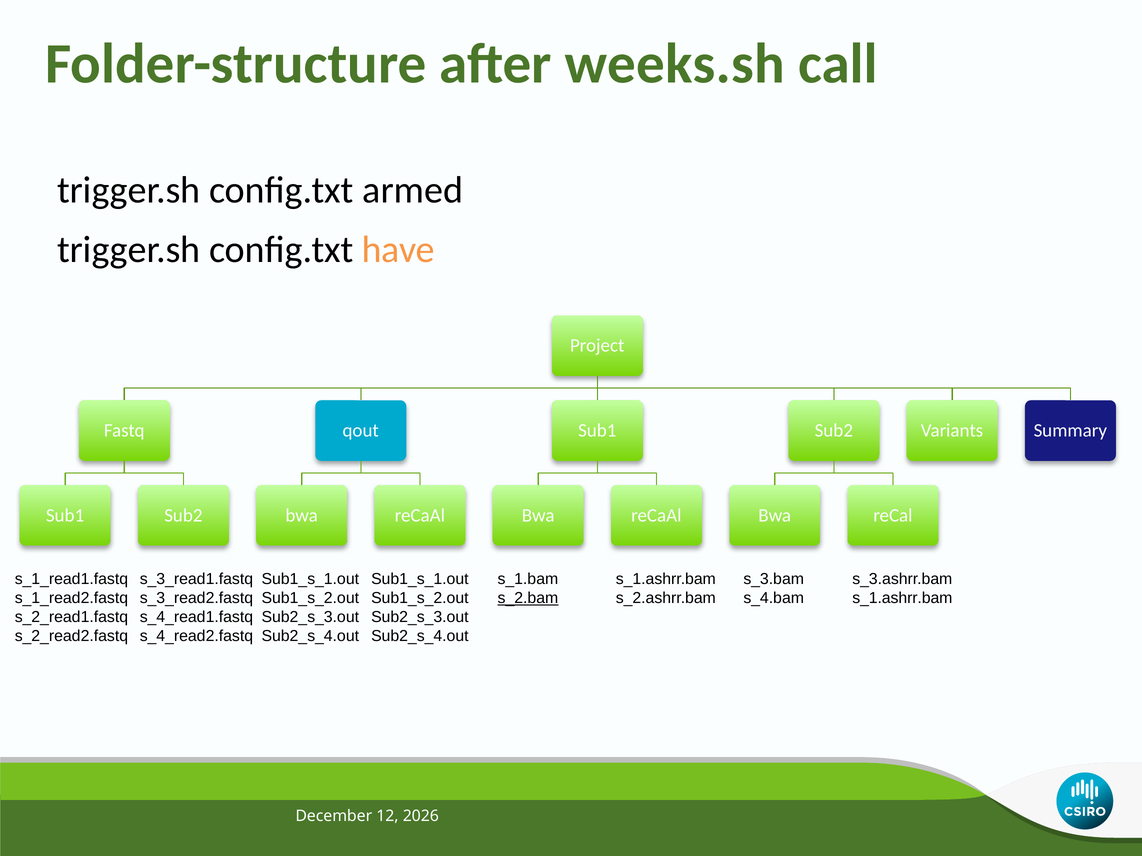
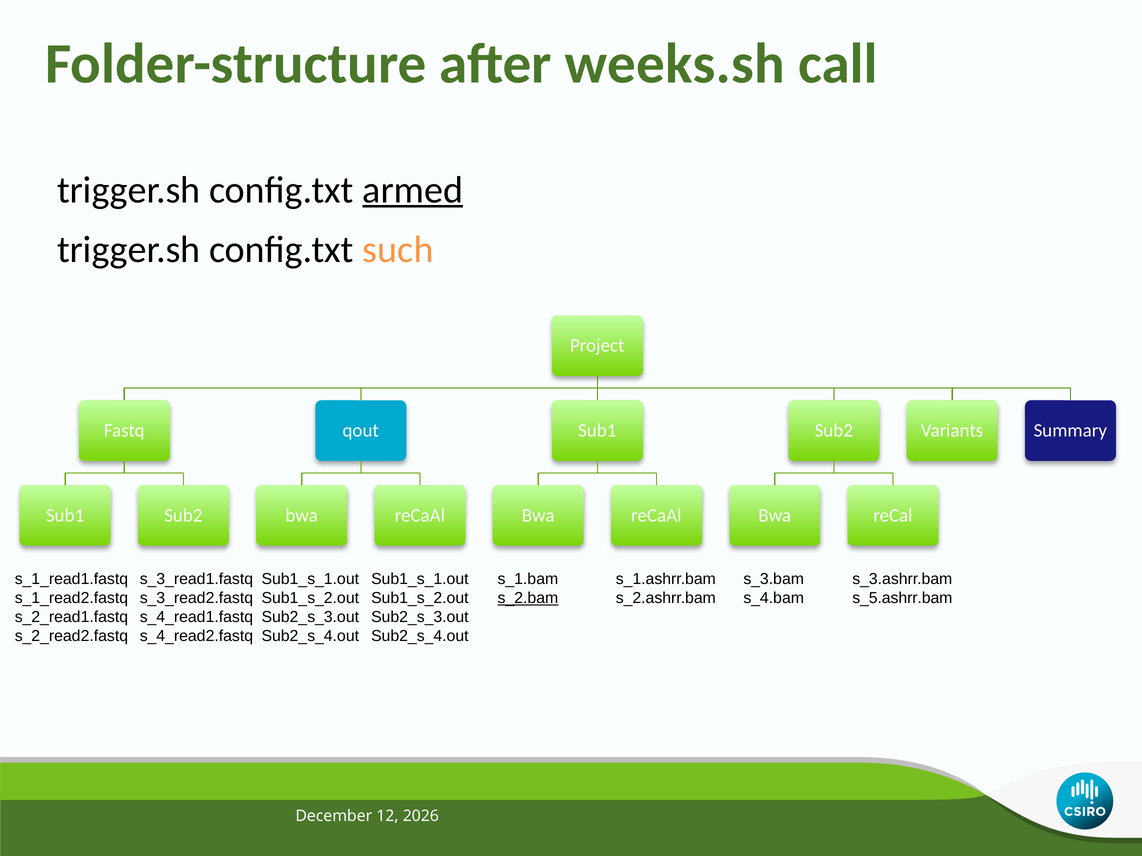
armed underline: none -> present
have: have -> such
s_1.ashrr.bam at (902, 598): s_1.ashrr.bam -> s_5.ashrr.bam
